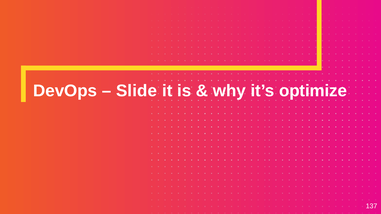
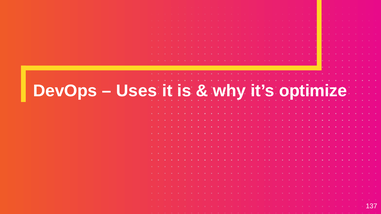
Slide: Slide -> Uses
